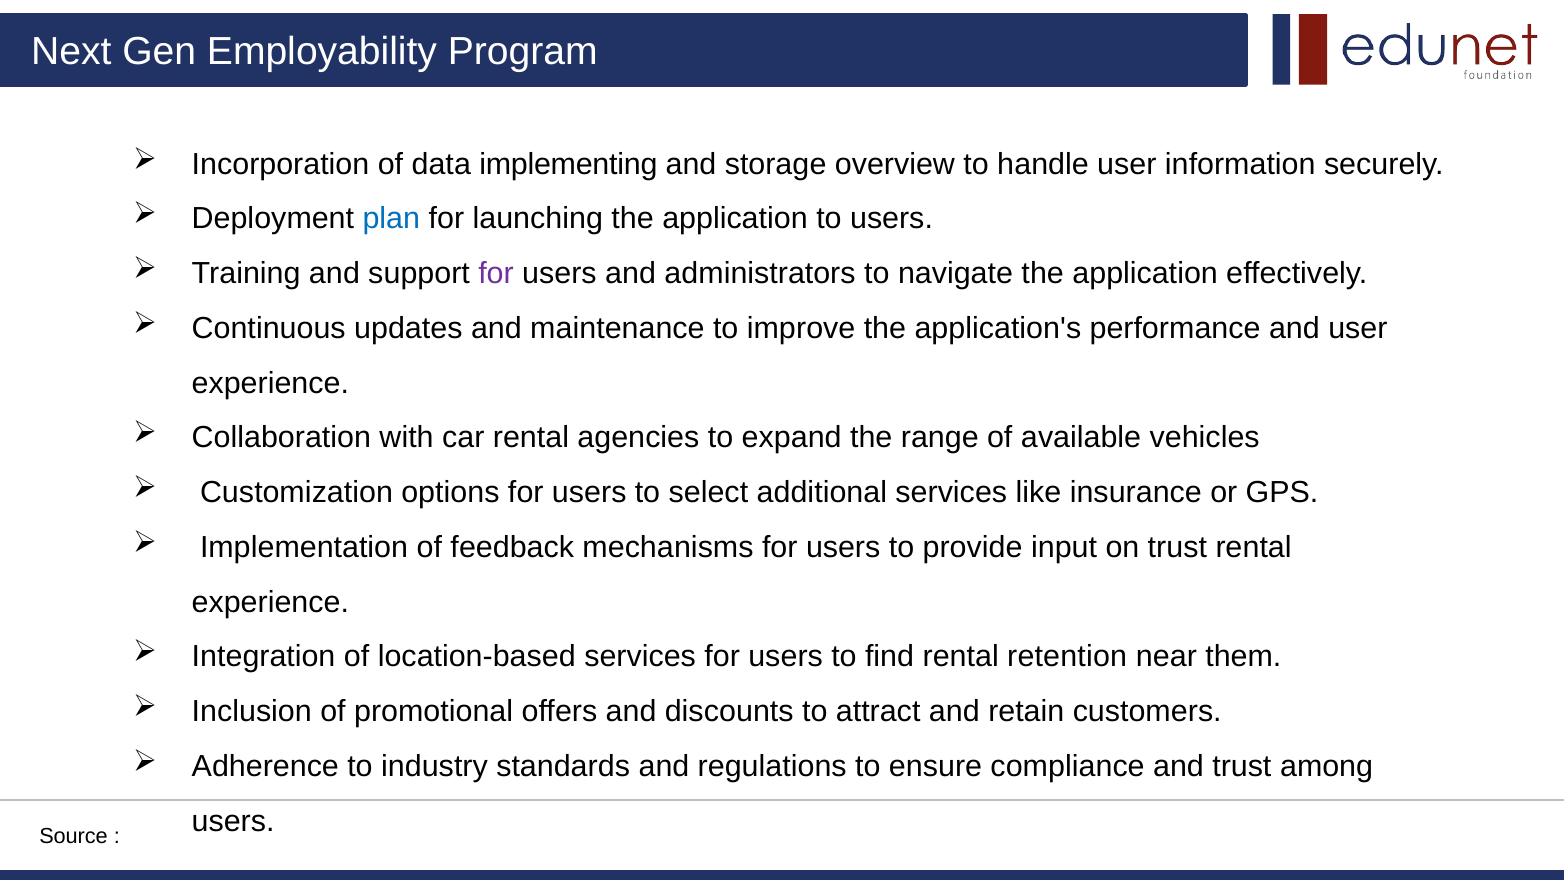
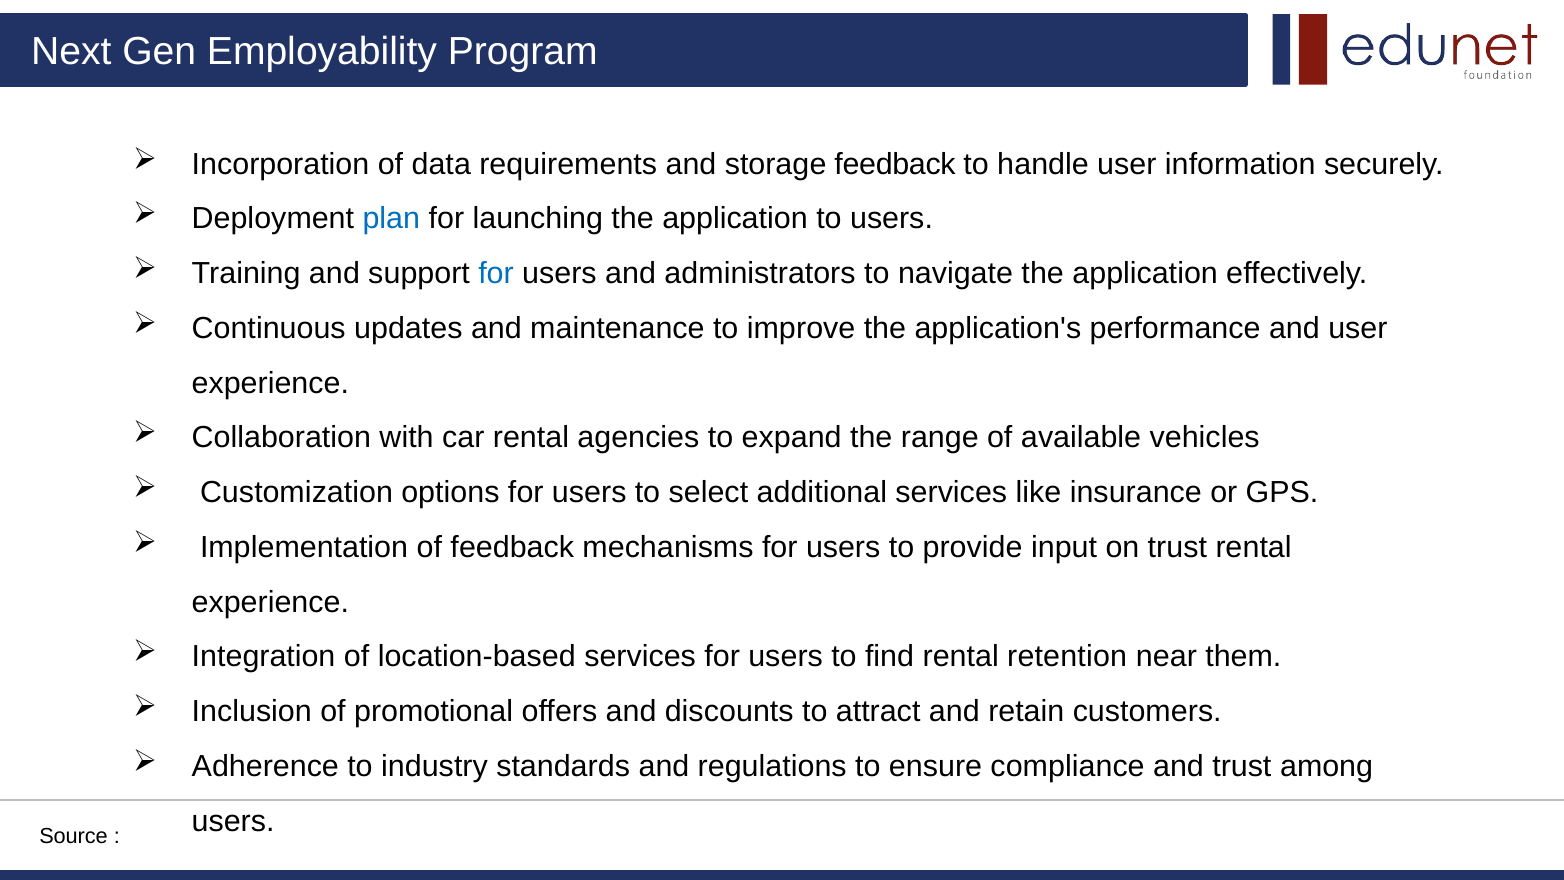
implementing: implementing -> requirements
storage overview: overview -> feedback
for at (496, 273) colour: purple -> blue
